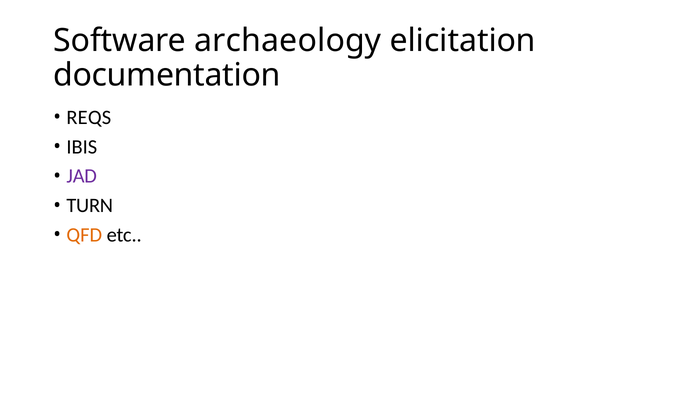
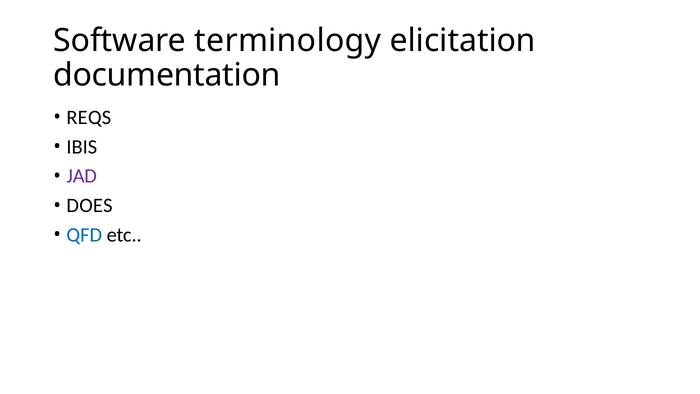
archaeology: archaeology -> terminology
TURN: TURN -> DOES
QFD colour: orange -> blue
